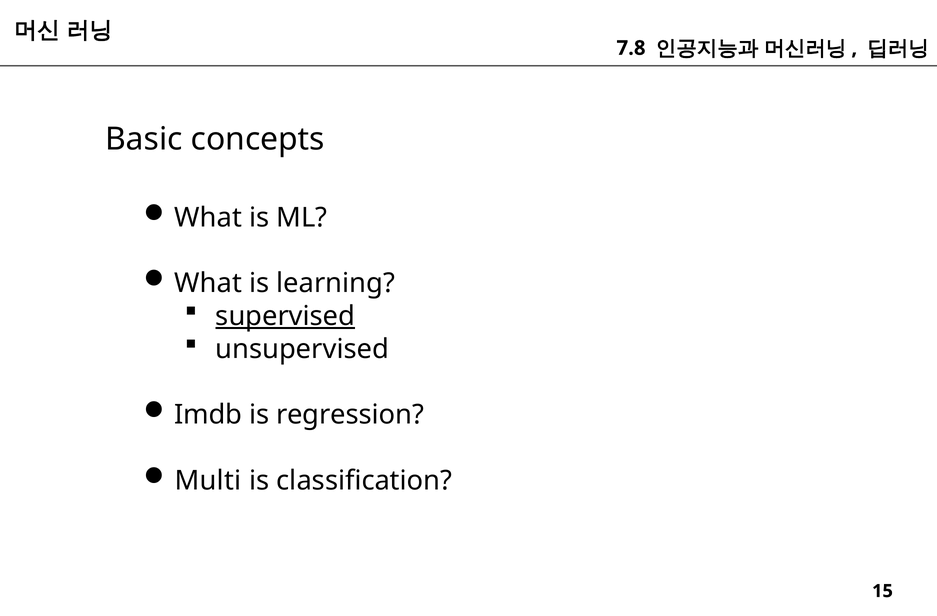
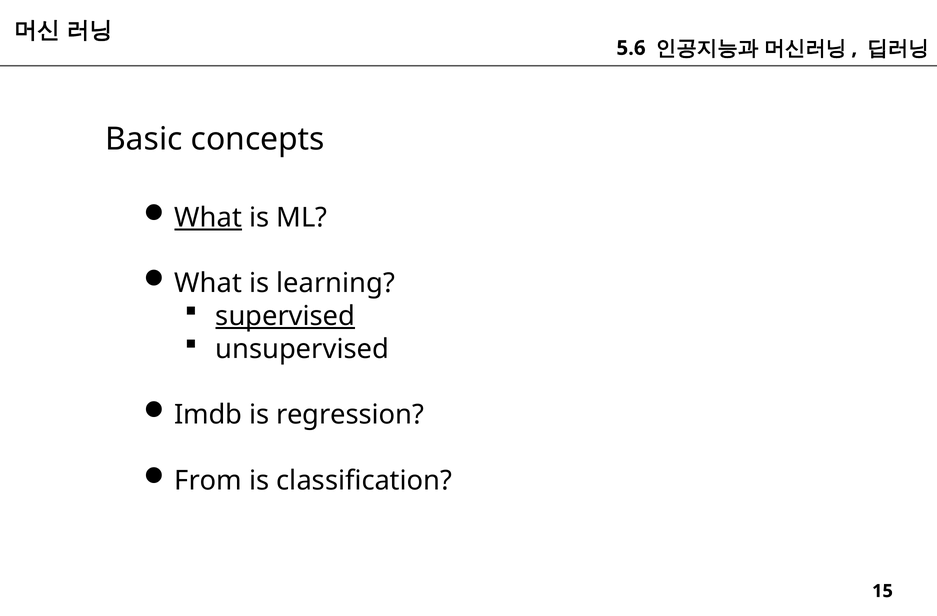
7.8: 7.8 -> 5.6
What at (208, 217) underline: none -> present
Multi: Multi -> From
